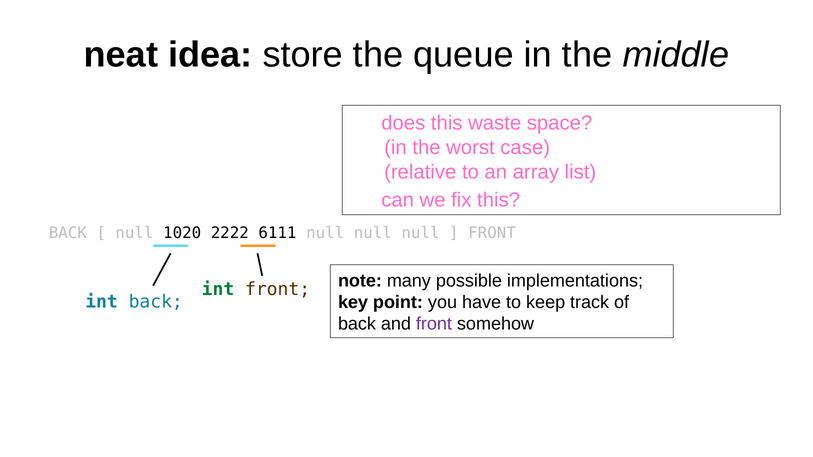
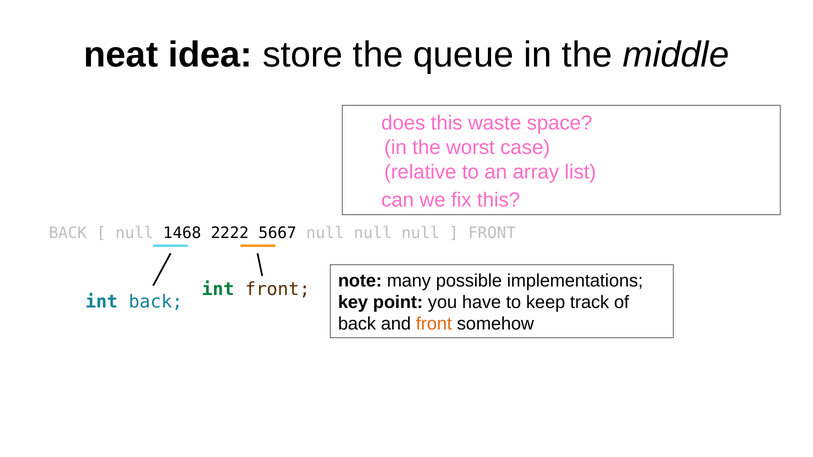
1020: 1020 -> 1468
6111: 6111 -> 5667
front at (434, 324) colour: purple -> orange
